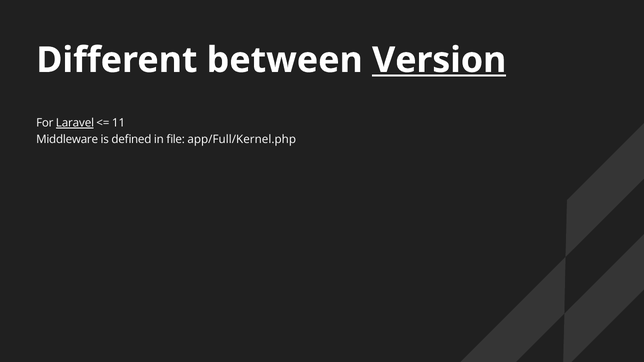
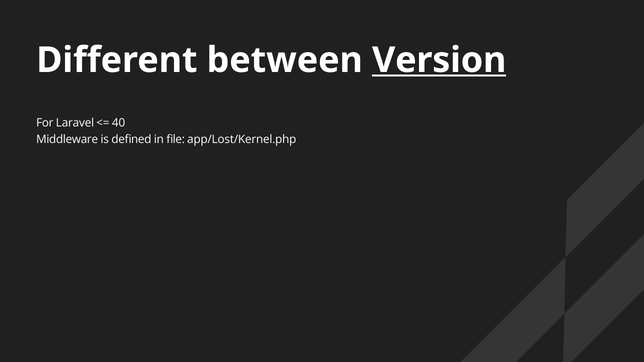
Laravel underline: present -> none
11: 11 -> 40
app/Full/Kernel.php: app/Full/Kernel.php -> app/Lost/Kernel.php
